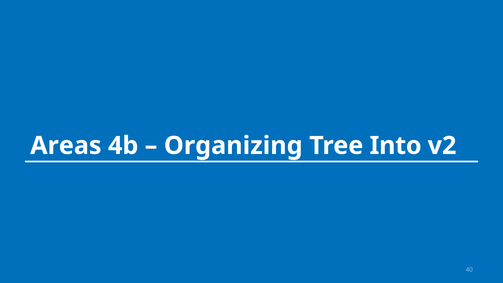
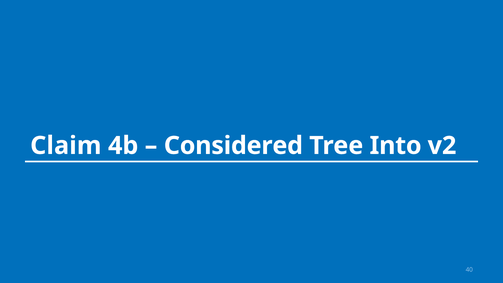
Areas: Areas -> Claim
Organizing: Organizing -> Considered
